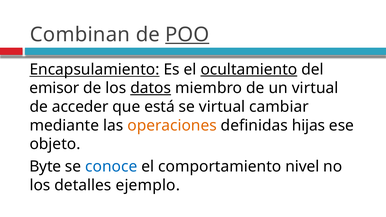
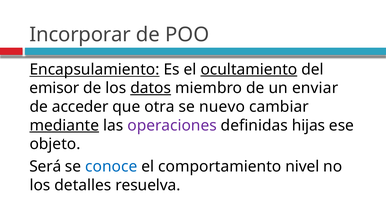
Combinan: Combinan -> Incorporar
POO underline: present -> none
un virtual: virtual -> enviar
está: está -> otra
se virtual: virtual -> nuevo
mediante underline: none -> present
operaciones colour: orange -> purple
Byte: Byte -> Será
ejemplo: ejemplo -> resuelva
